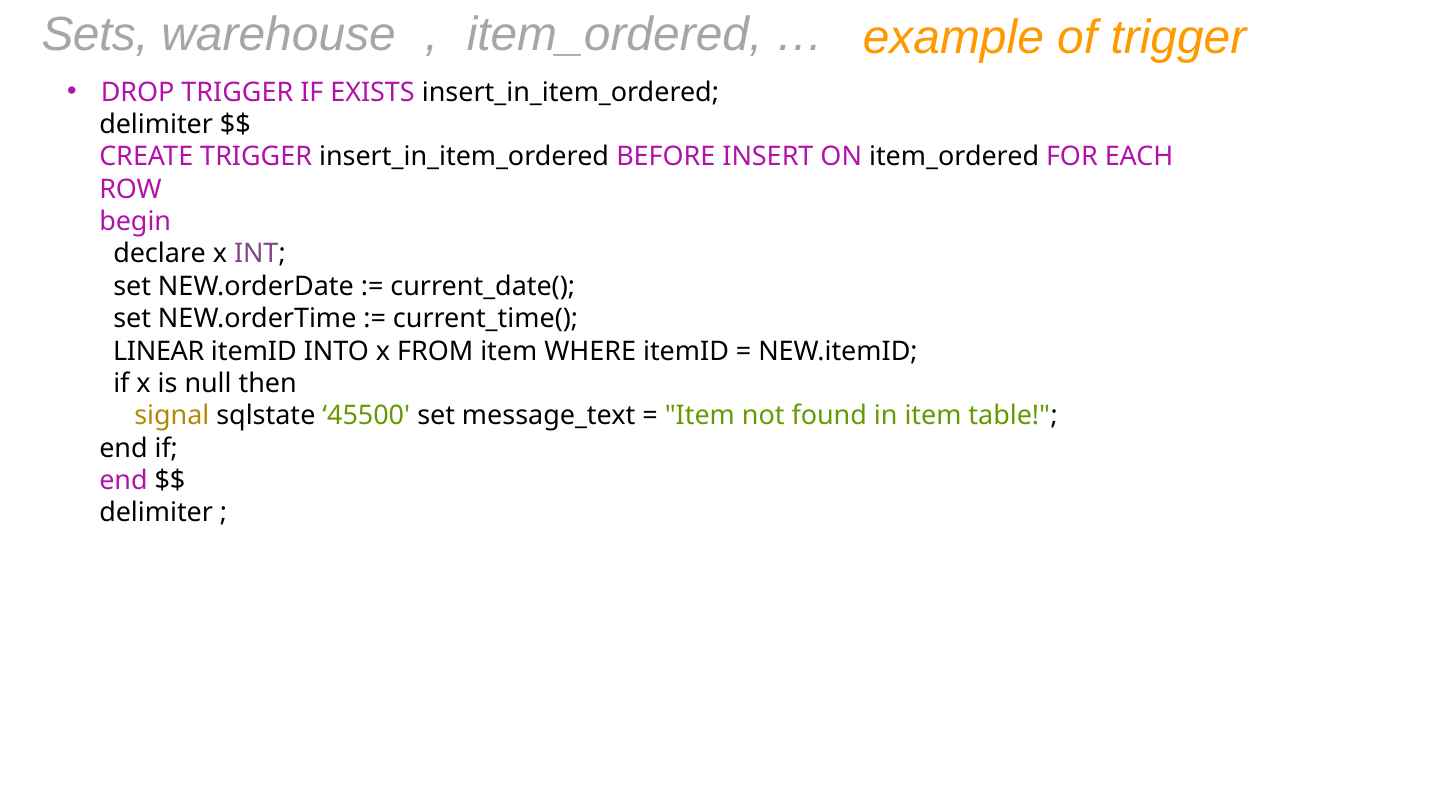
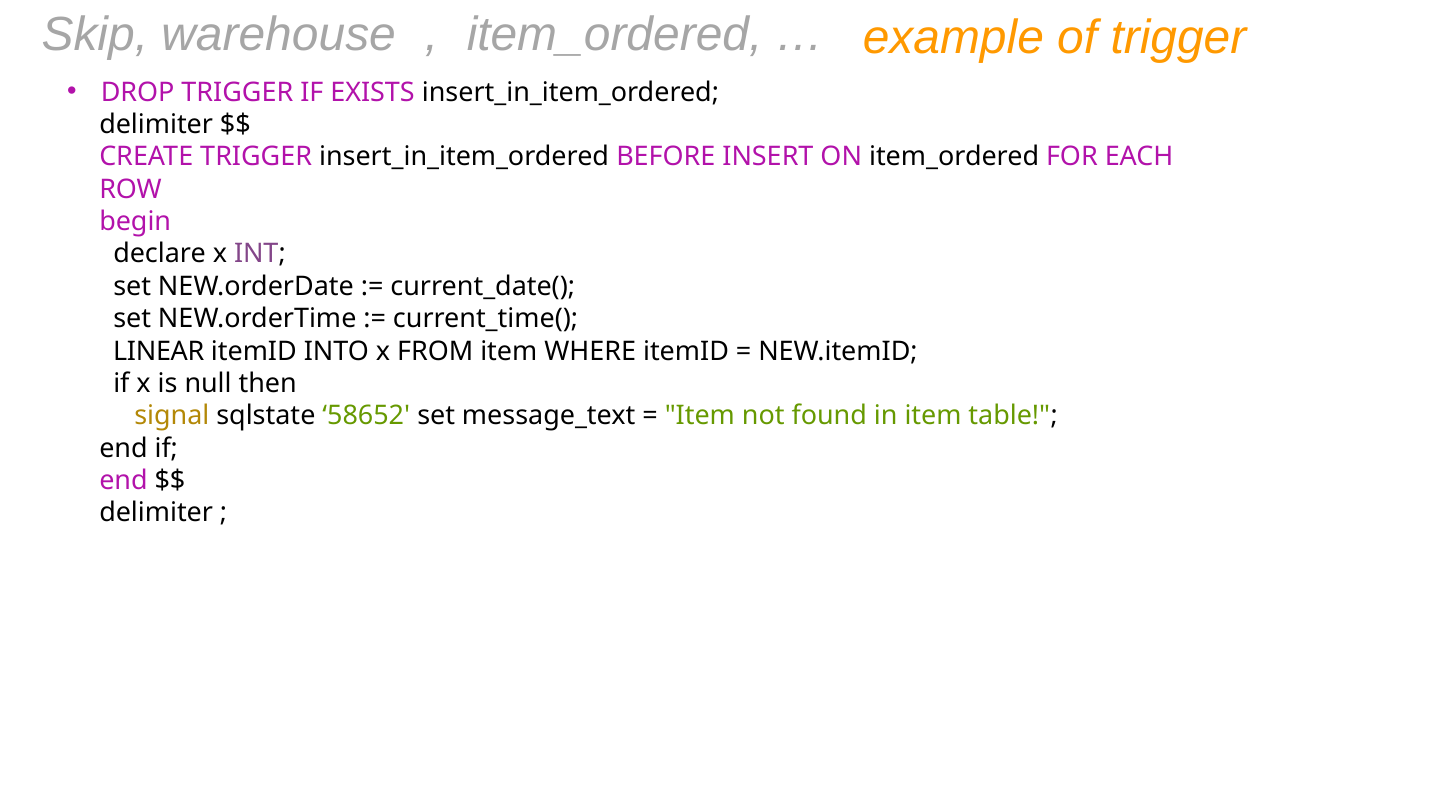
Sets: Sets -> Skip
45500: 45500 -> 58652
